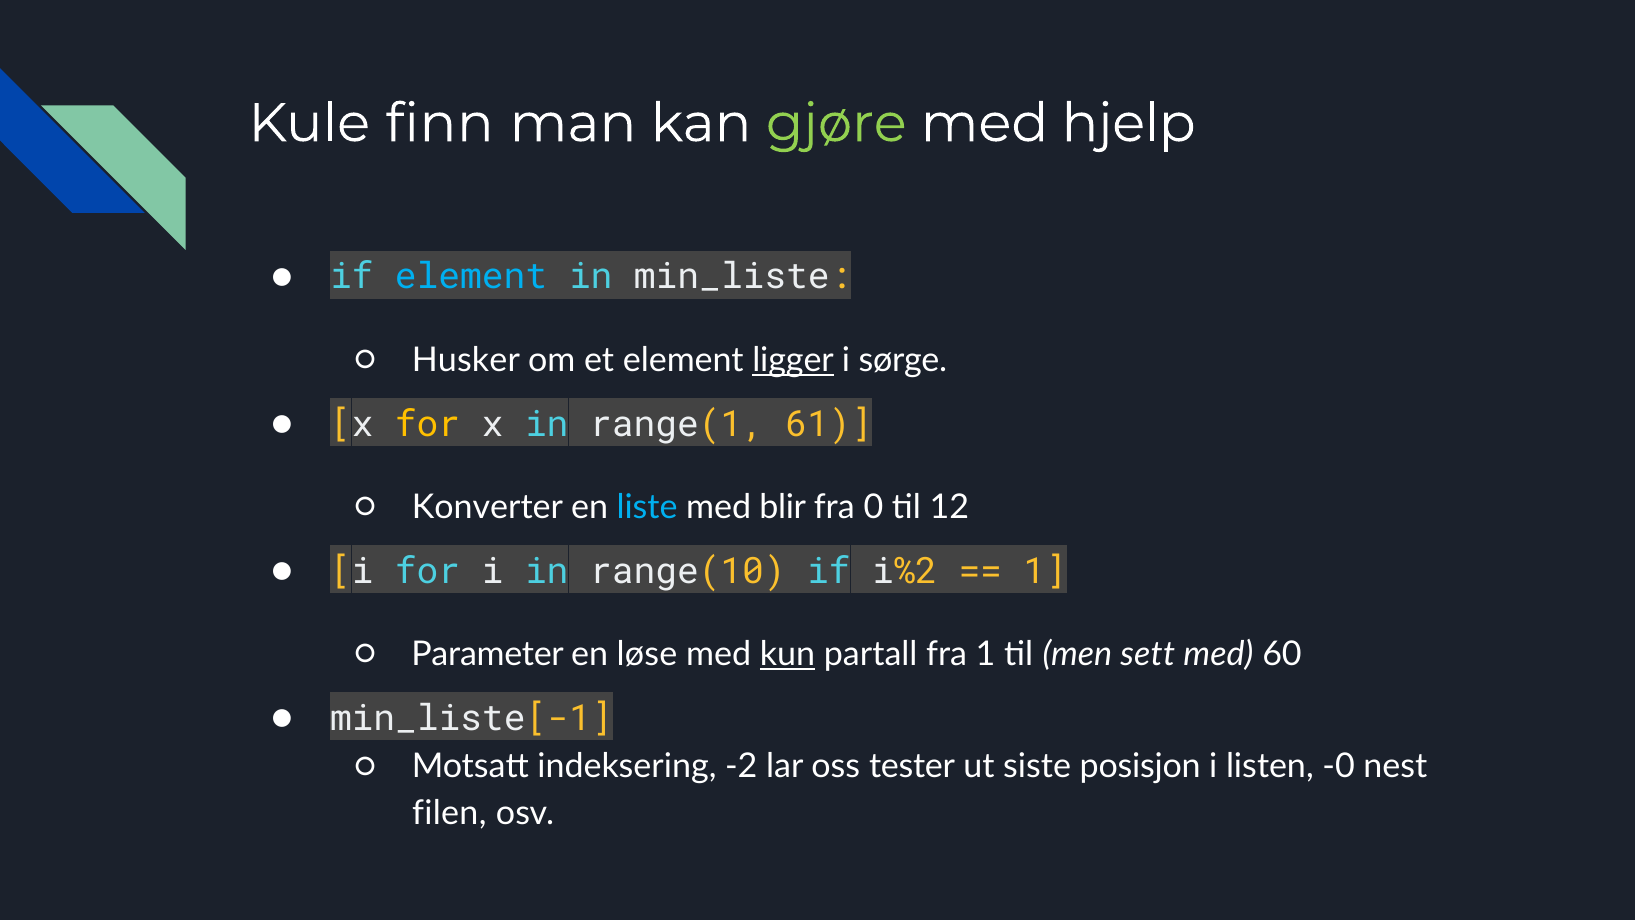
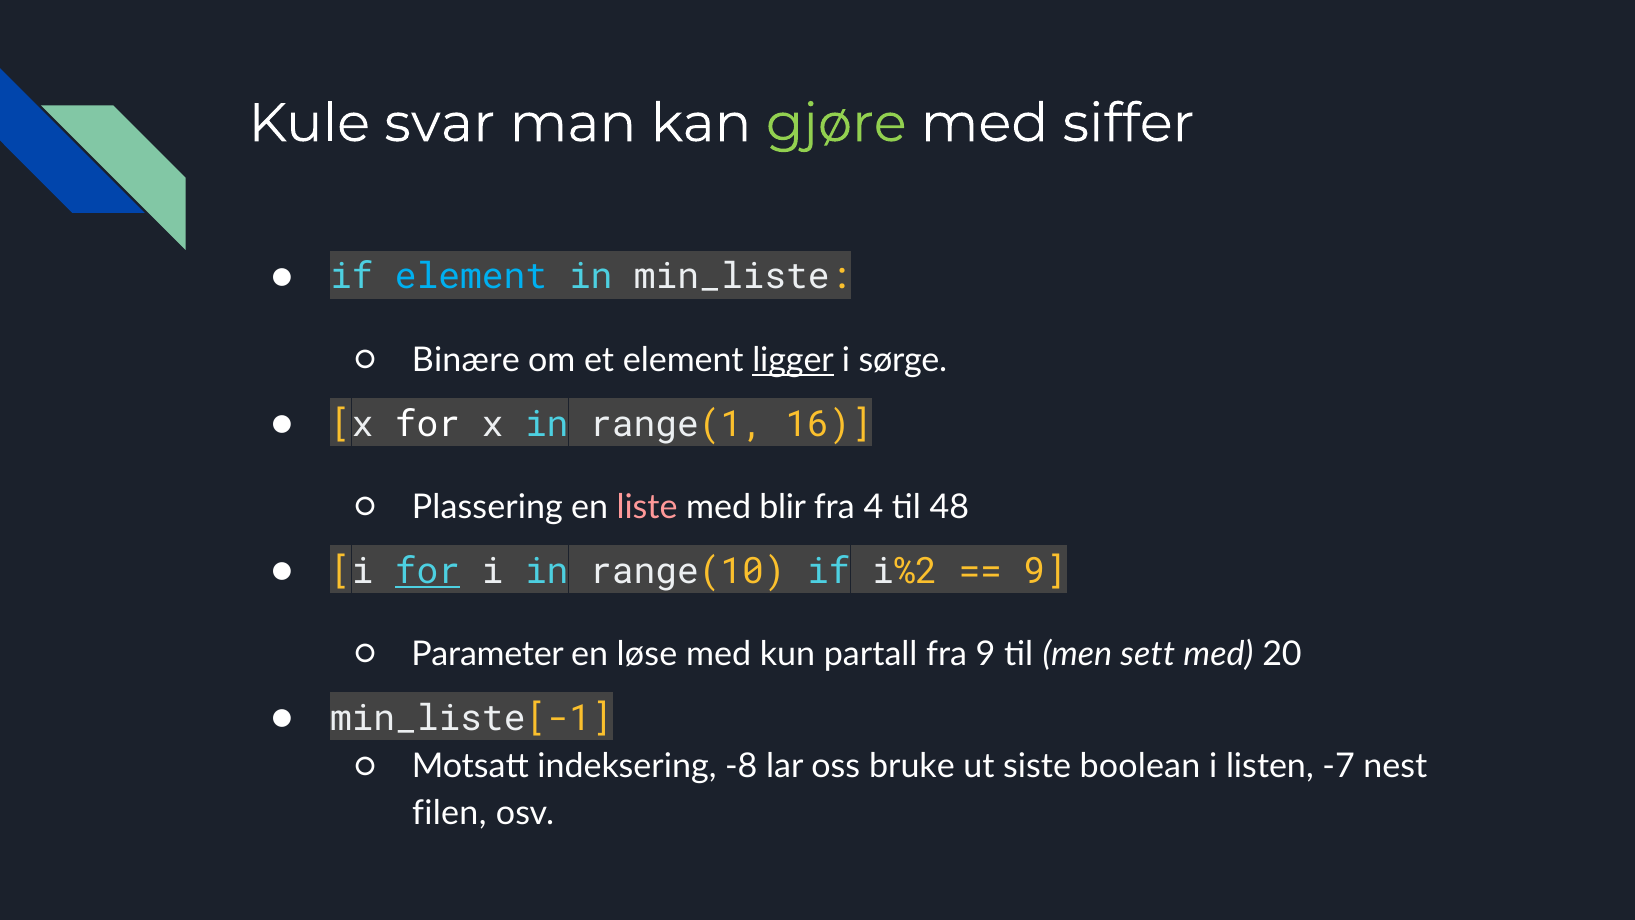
finn: finn -> svar
hjelp: hjelp -> siffer
Husker: Husker -> Binære
for at (427, 424) colour: yellow -> white
61: 61 -> 16
Konverter: Konverter -> Plassering
liste colour: light blue -> pink
0: 0 -> 4
12: 12 -> 48
for at (427, 571) underline: none -> present
1 at (1045, 571): 1 -> 9
kun underline: present -> none
fra 1: 1 -> 9
60: 60 -> 20
-2: -2 -> -8
tester: tester -> bruke
posisjon: posisjon -> boolean
-0: -0 -> -7
